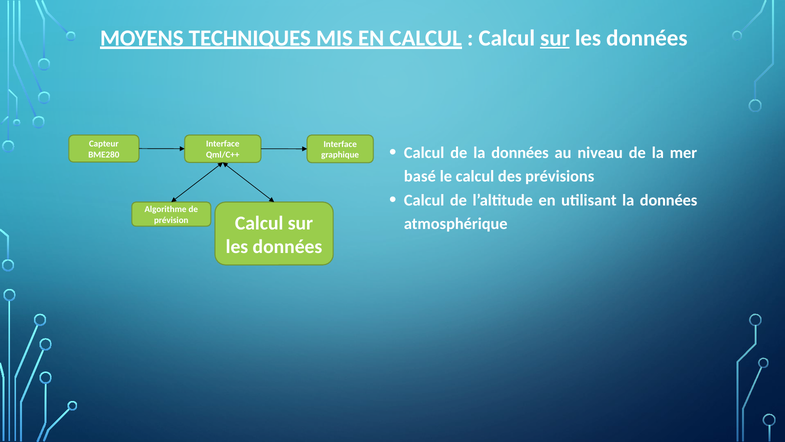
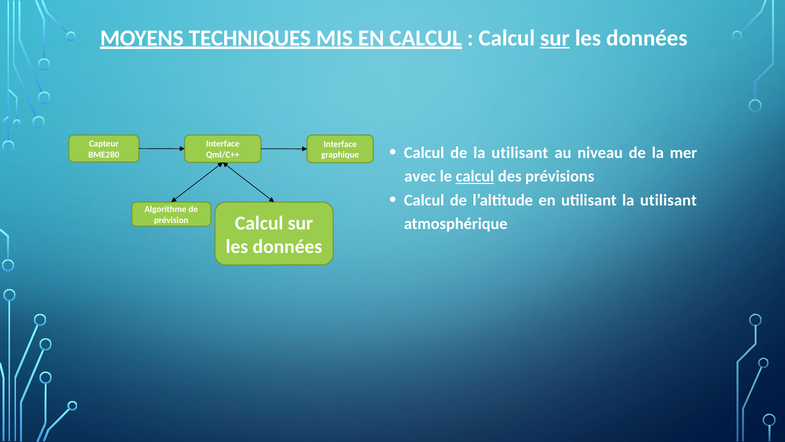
de la données: données -> utilisant
basé: basé -> avec
calcul at (475, 176) underline: none -> present
utilisant la données: données -> utilisant
